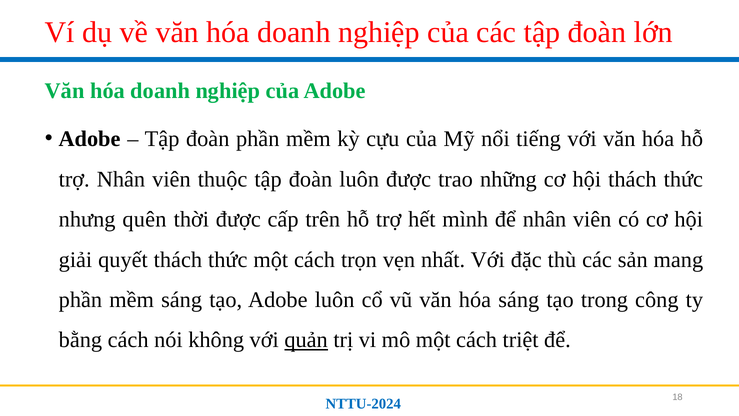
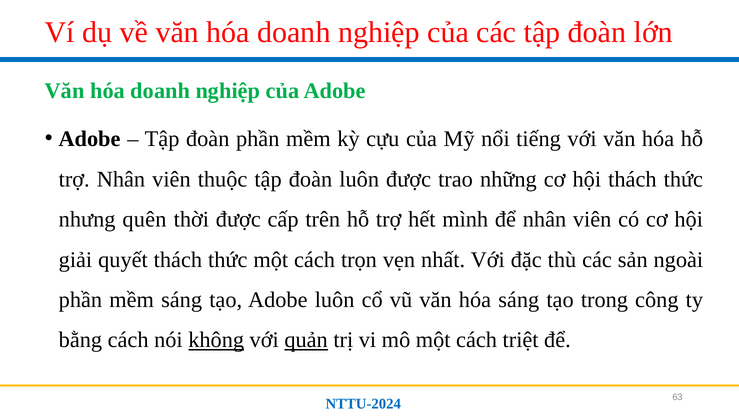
mang: mang -> ngoài
không underline: none -> present
18: 18 -> 63
